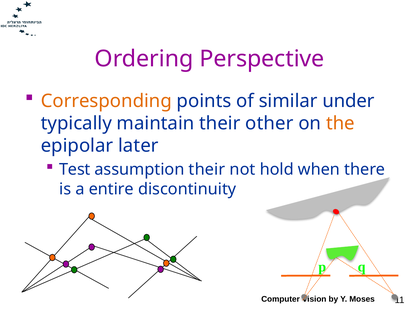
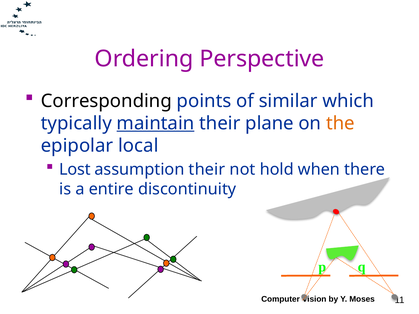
Corresponding colour: orange -> black
under: under -> which
maintain underline: none -> present
other: other -> plane
later: later -> local
Test: Test -> Lost
